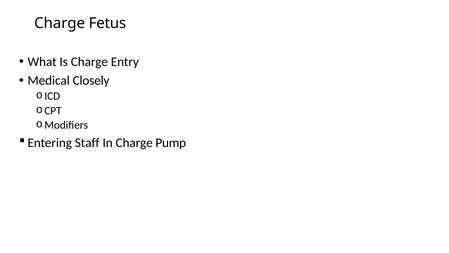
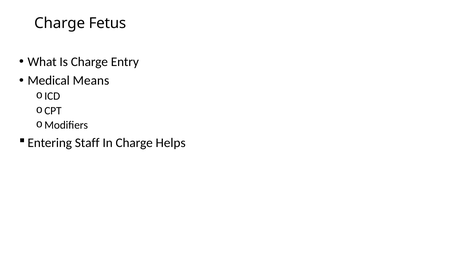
Closely: Closely -> Means
Pump: Pump -> Helps
